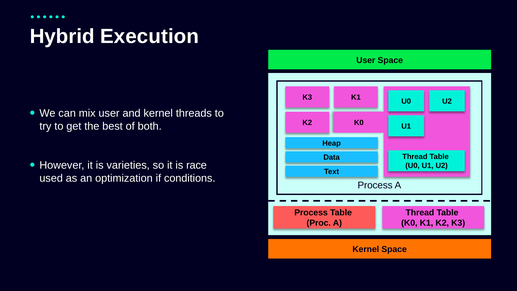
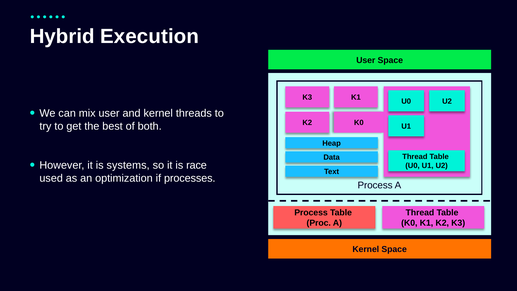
varieties: varieties -> systems
conditions: conditions -> processes
